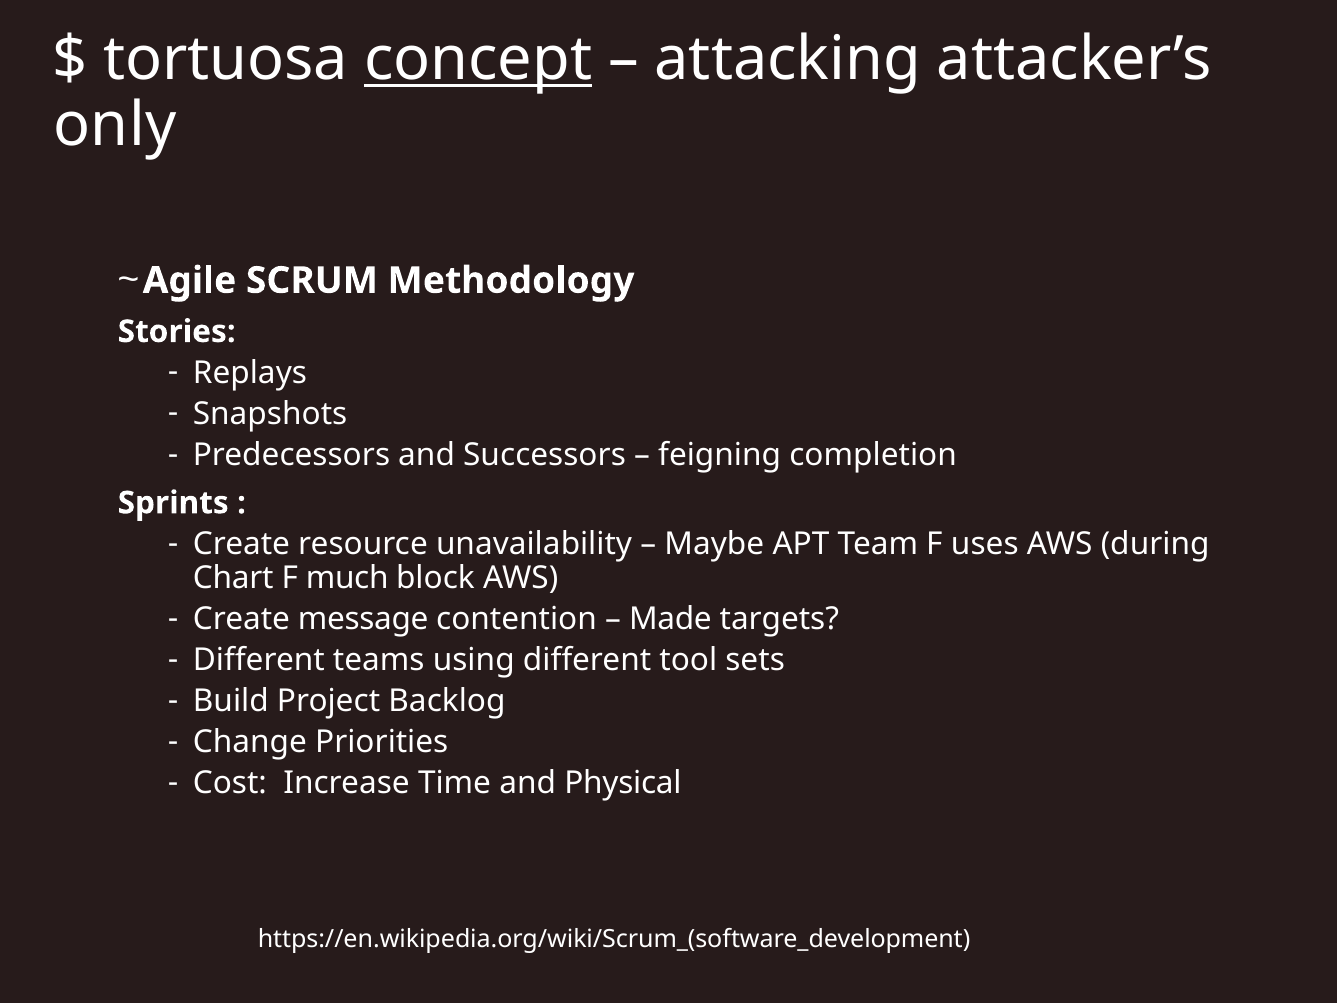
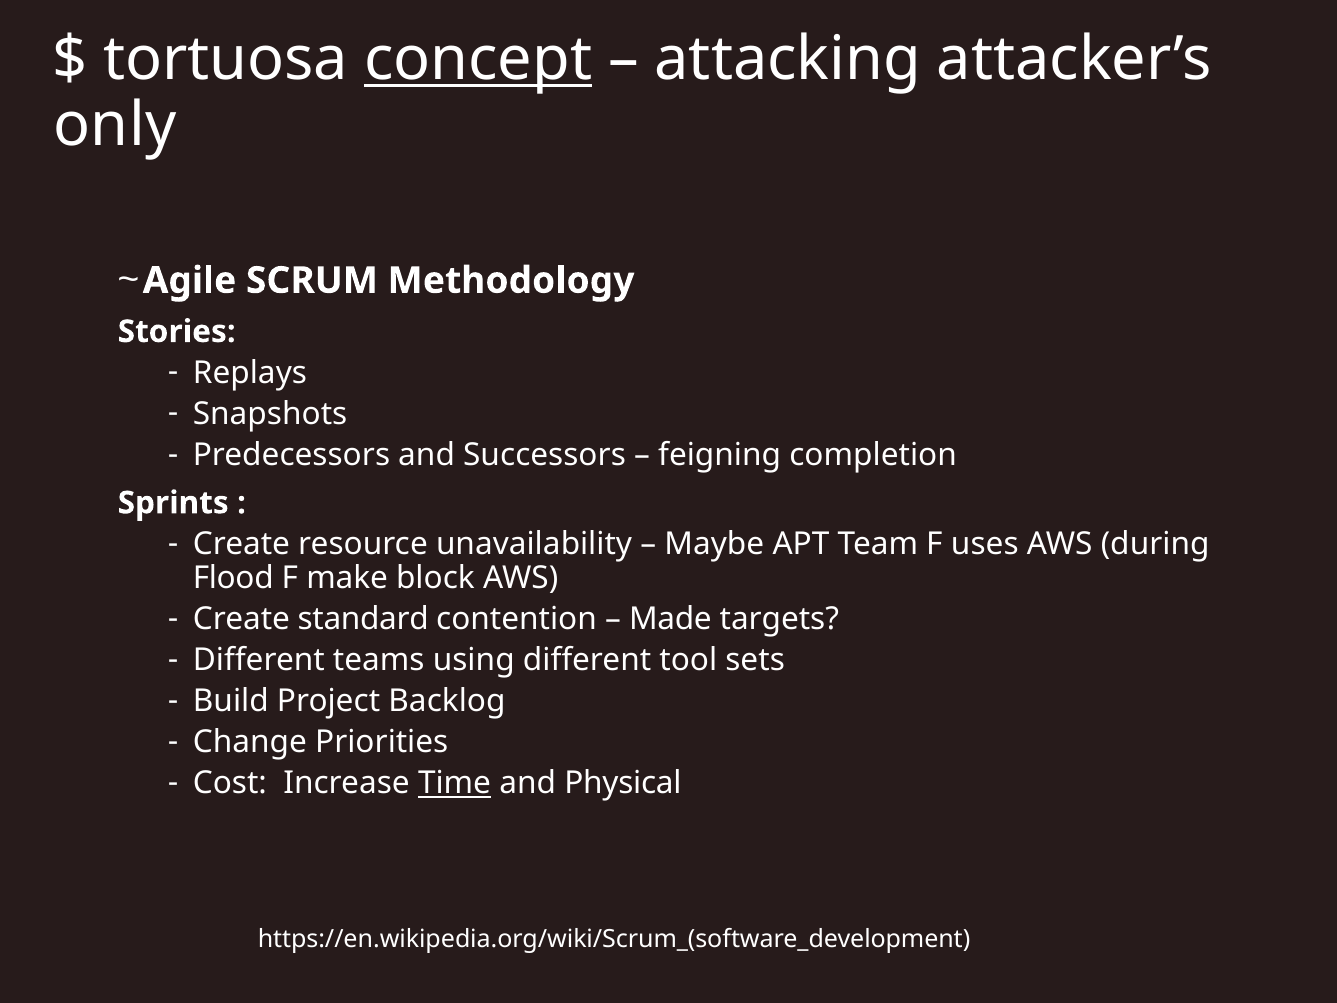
Chart: Chart -> Flood
much: much -> make
message: message -> standard
Time underline: none -> present
